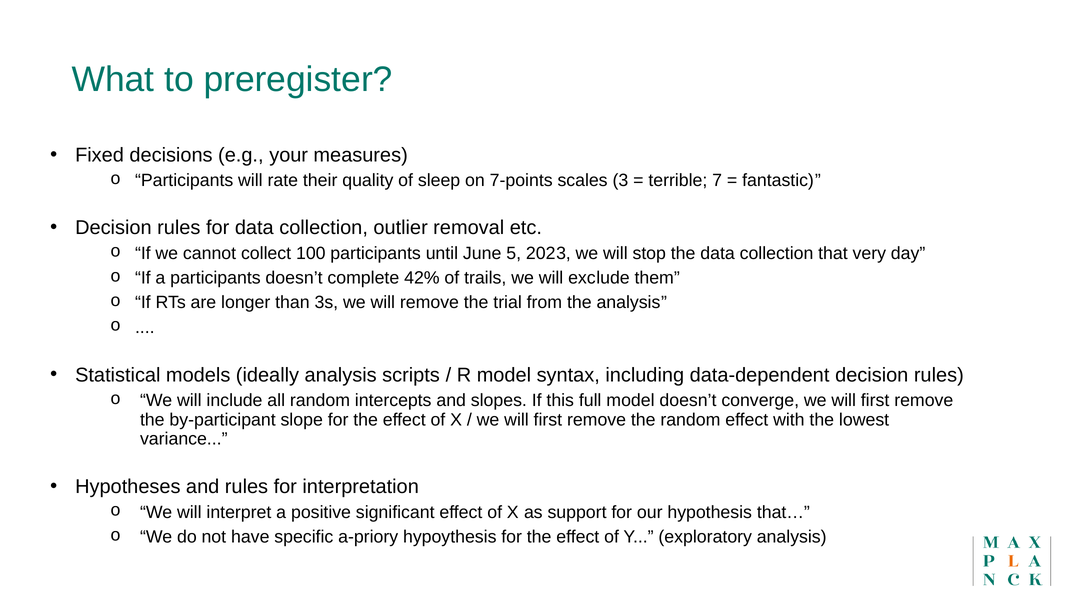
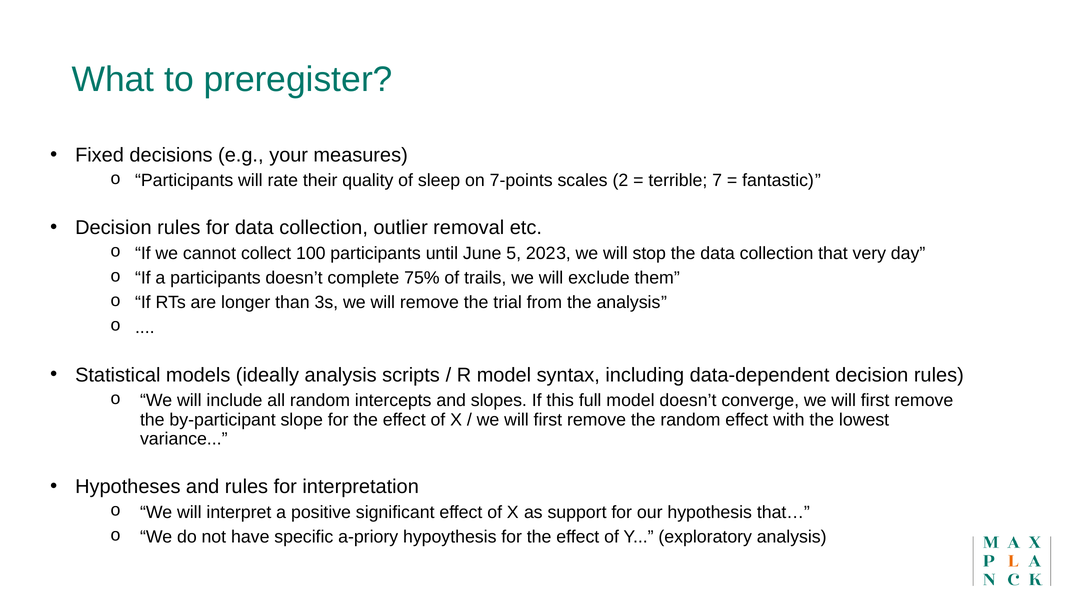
3: 3 -> 2
42%: 42% -> 75%
